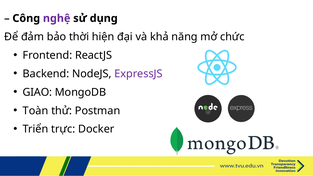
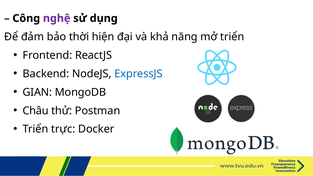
mở chức: chức -> triển
ExpressJS colour: purple -> blue
GIAO: GIAO -> GIAN
Toàn: Toàn -> Châu
